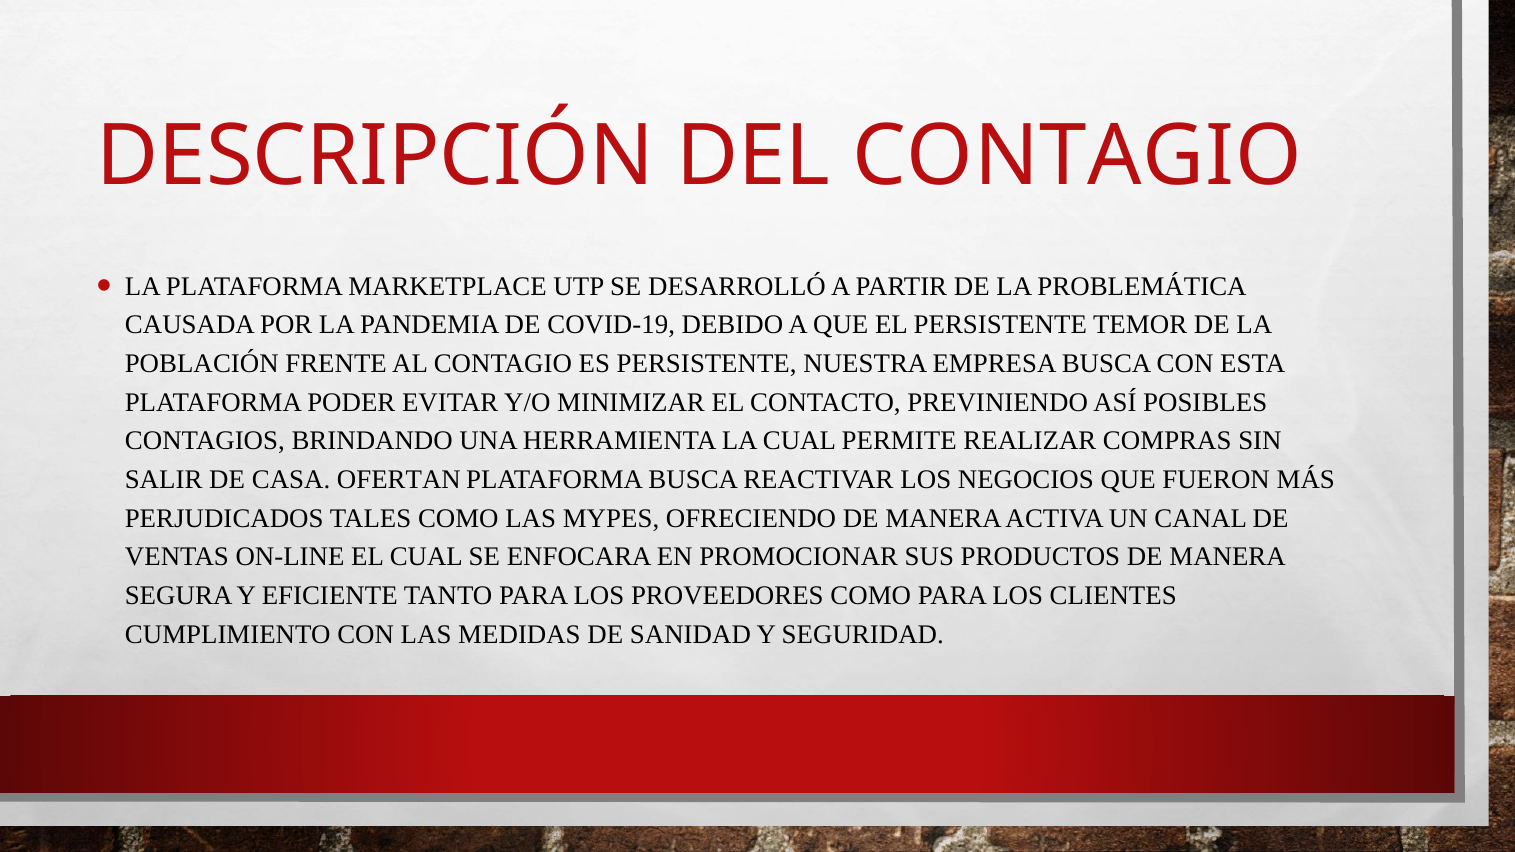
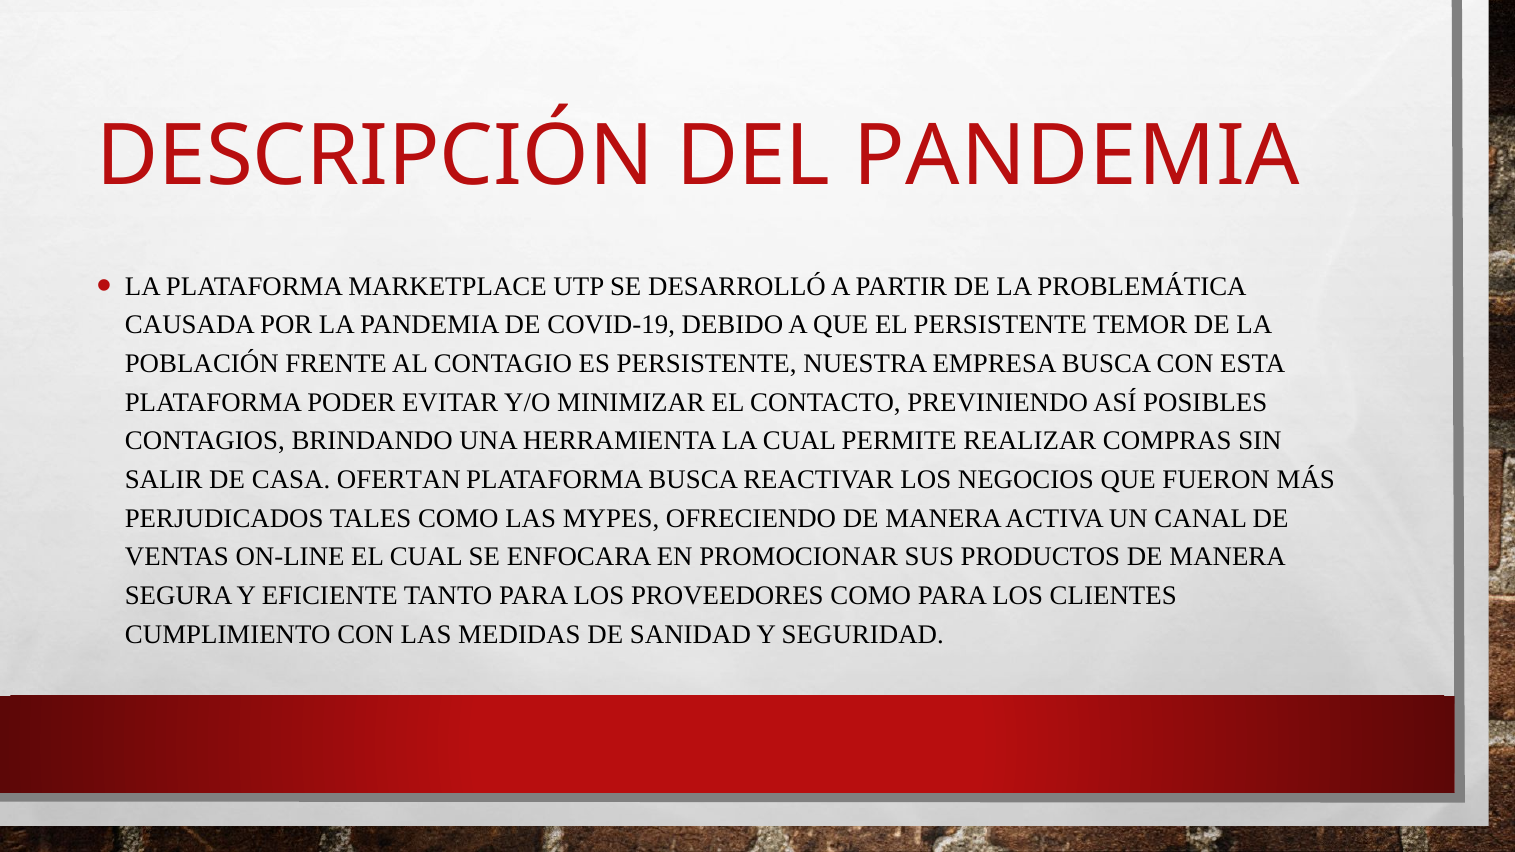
DEL CONTAGIO: CONTAGIO -> PANDEMIA
